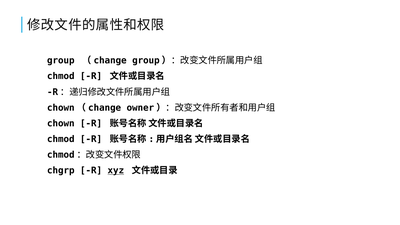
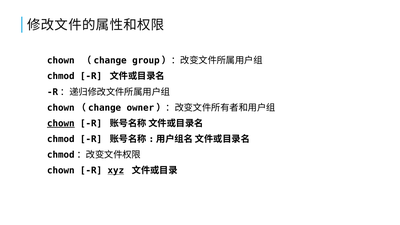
group at (61, 61): group -> chown
chown at (61, 123) underline: none -> present
chgrp at (61, 171): chgrp -> chown
